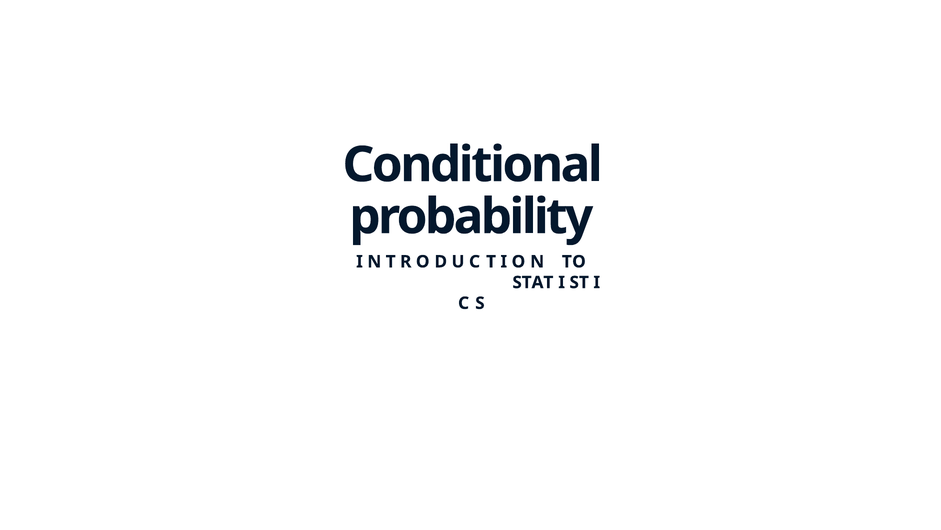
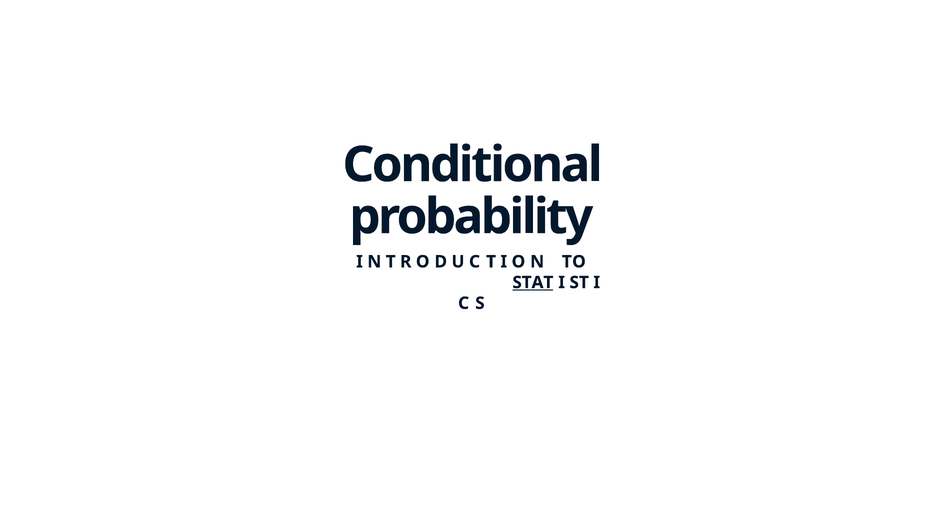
STAT underline: none -> present
